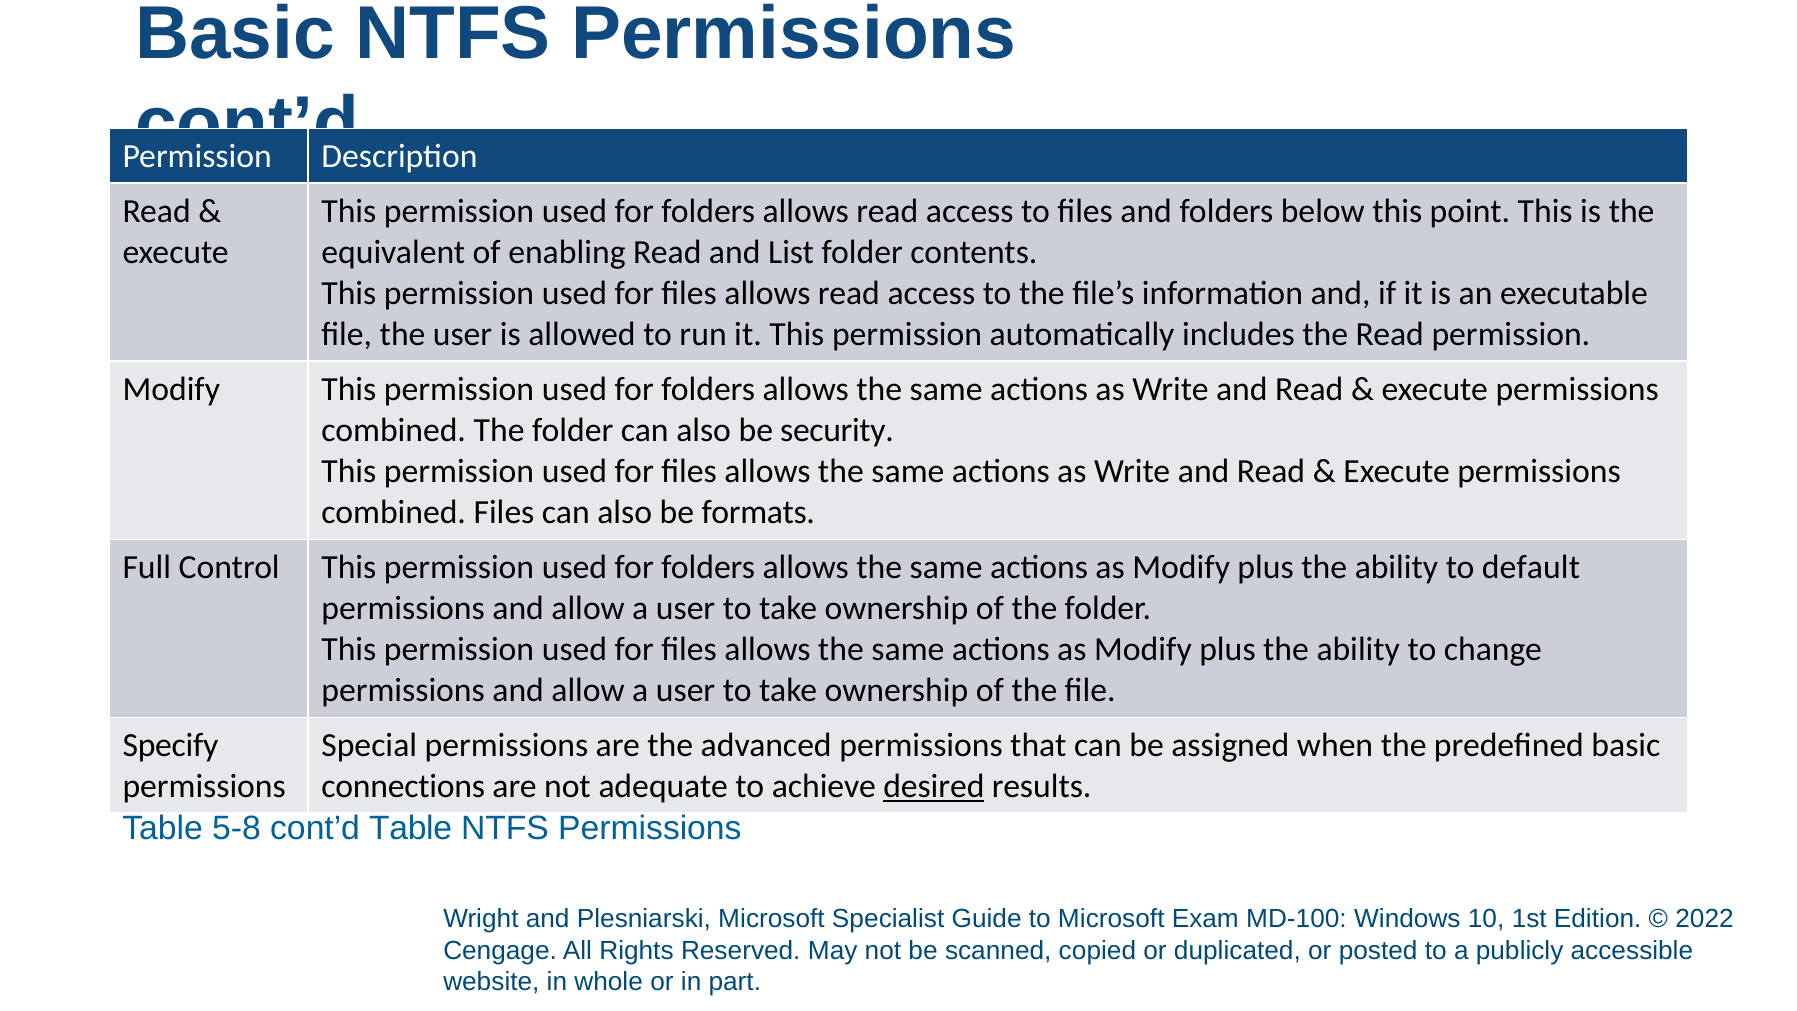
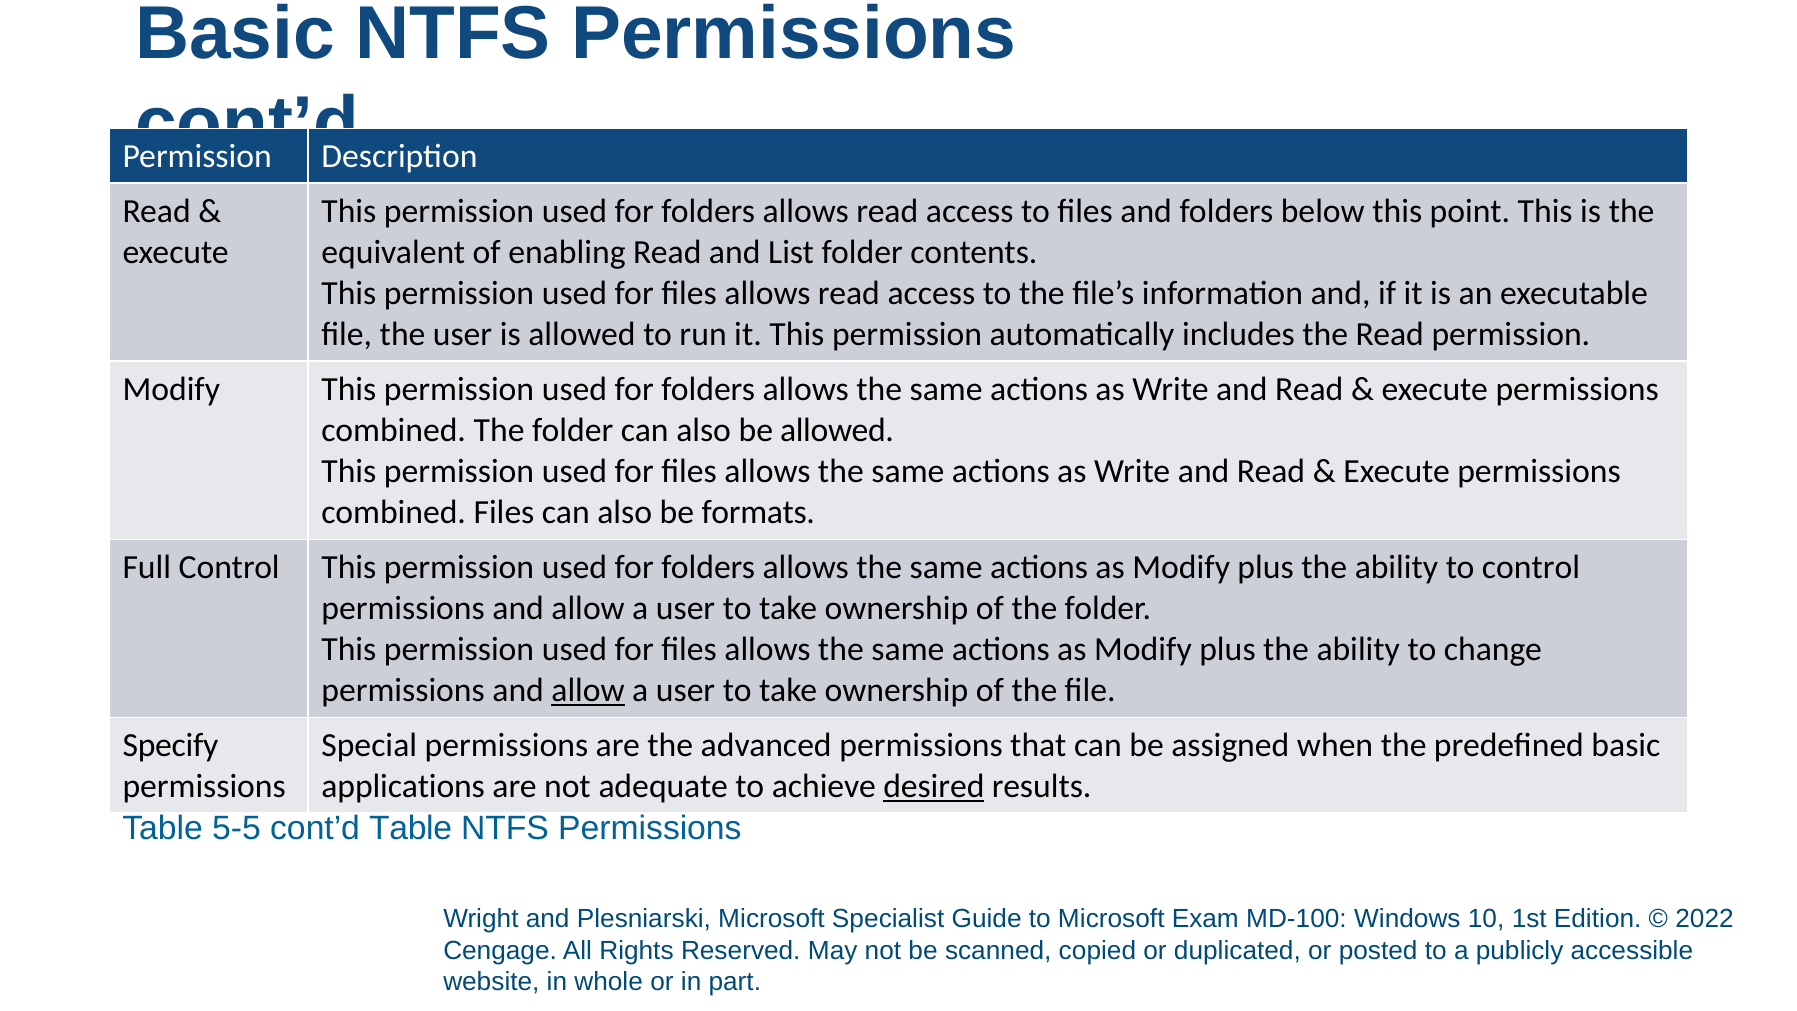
be security: security -> allowed
to default: default -> control
allow at (588, 690) underline: none -> present
connections: connections -> applications
5-8: 5-8 -> 5-5
